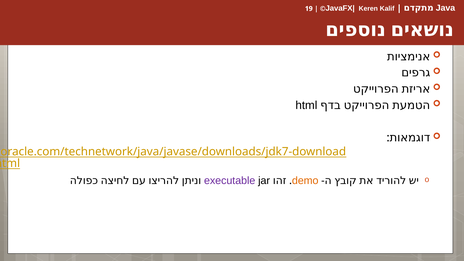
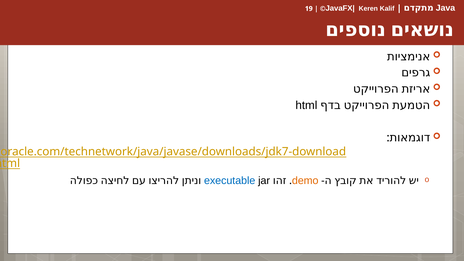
executable colour: purple -> blue
